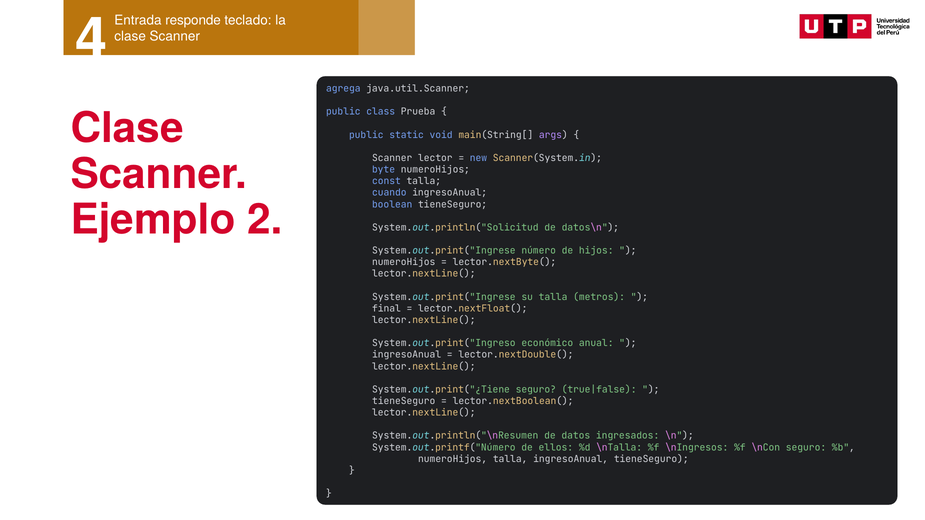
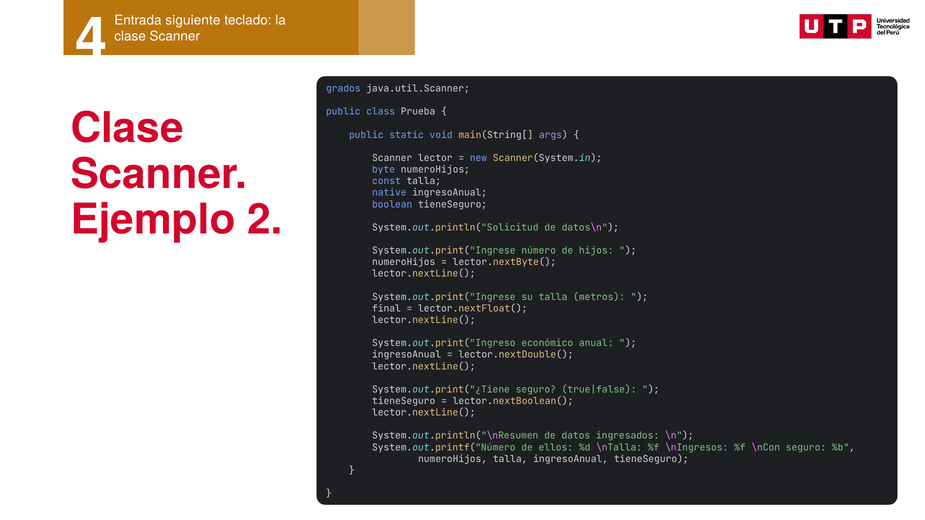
responde: responde -> siguiente
agrega: agrega -> grados
cuando: cuando -> native
